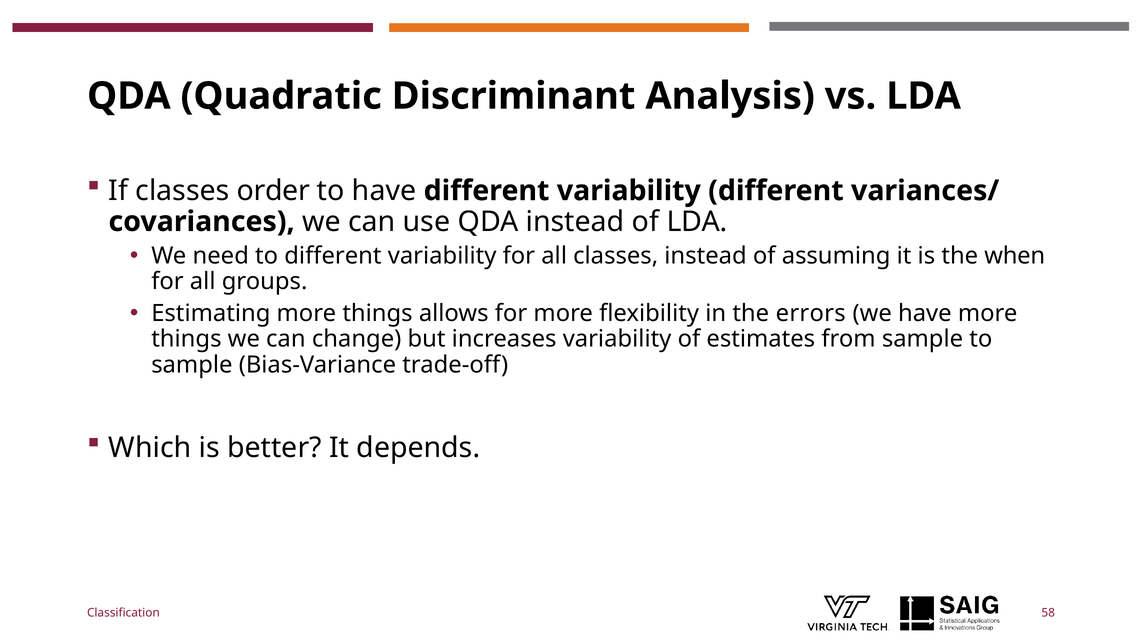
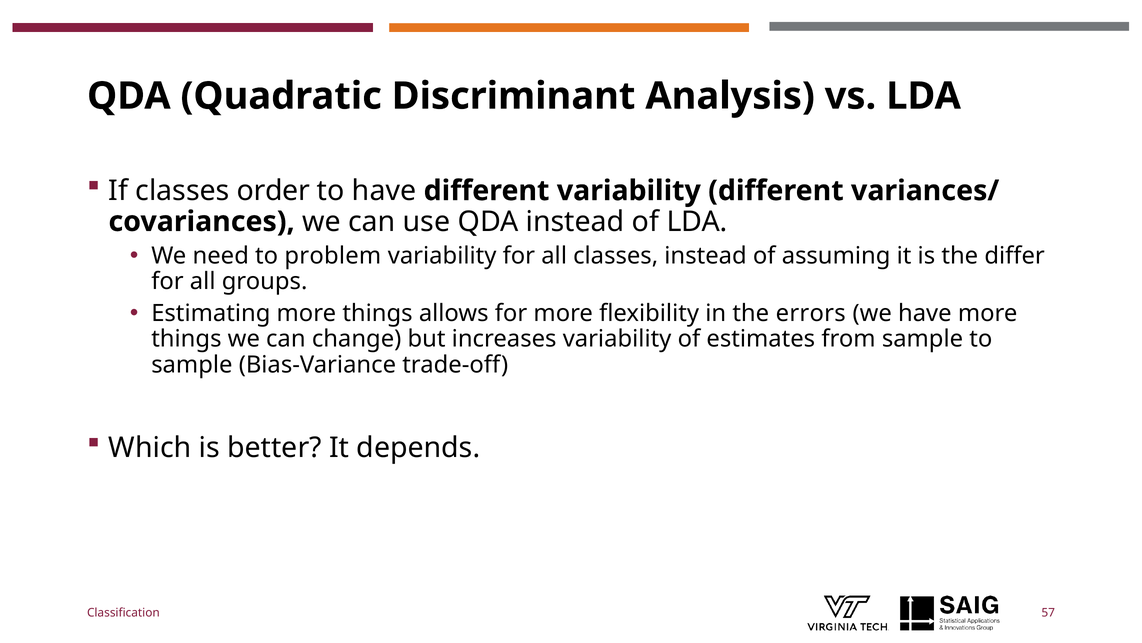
to different: different -> problem
when: when -> differ
58: 58 -> 57
